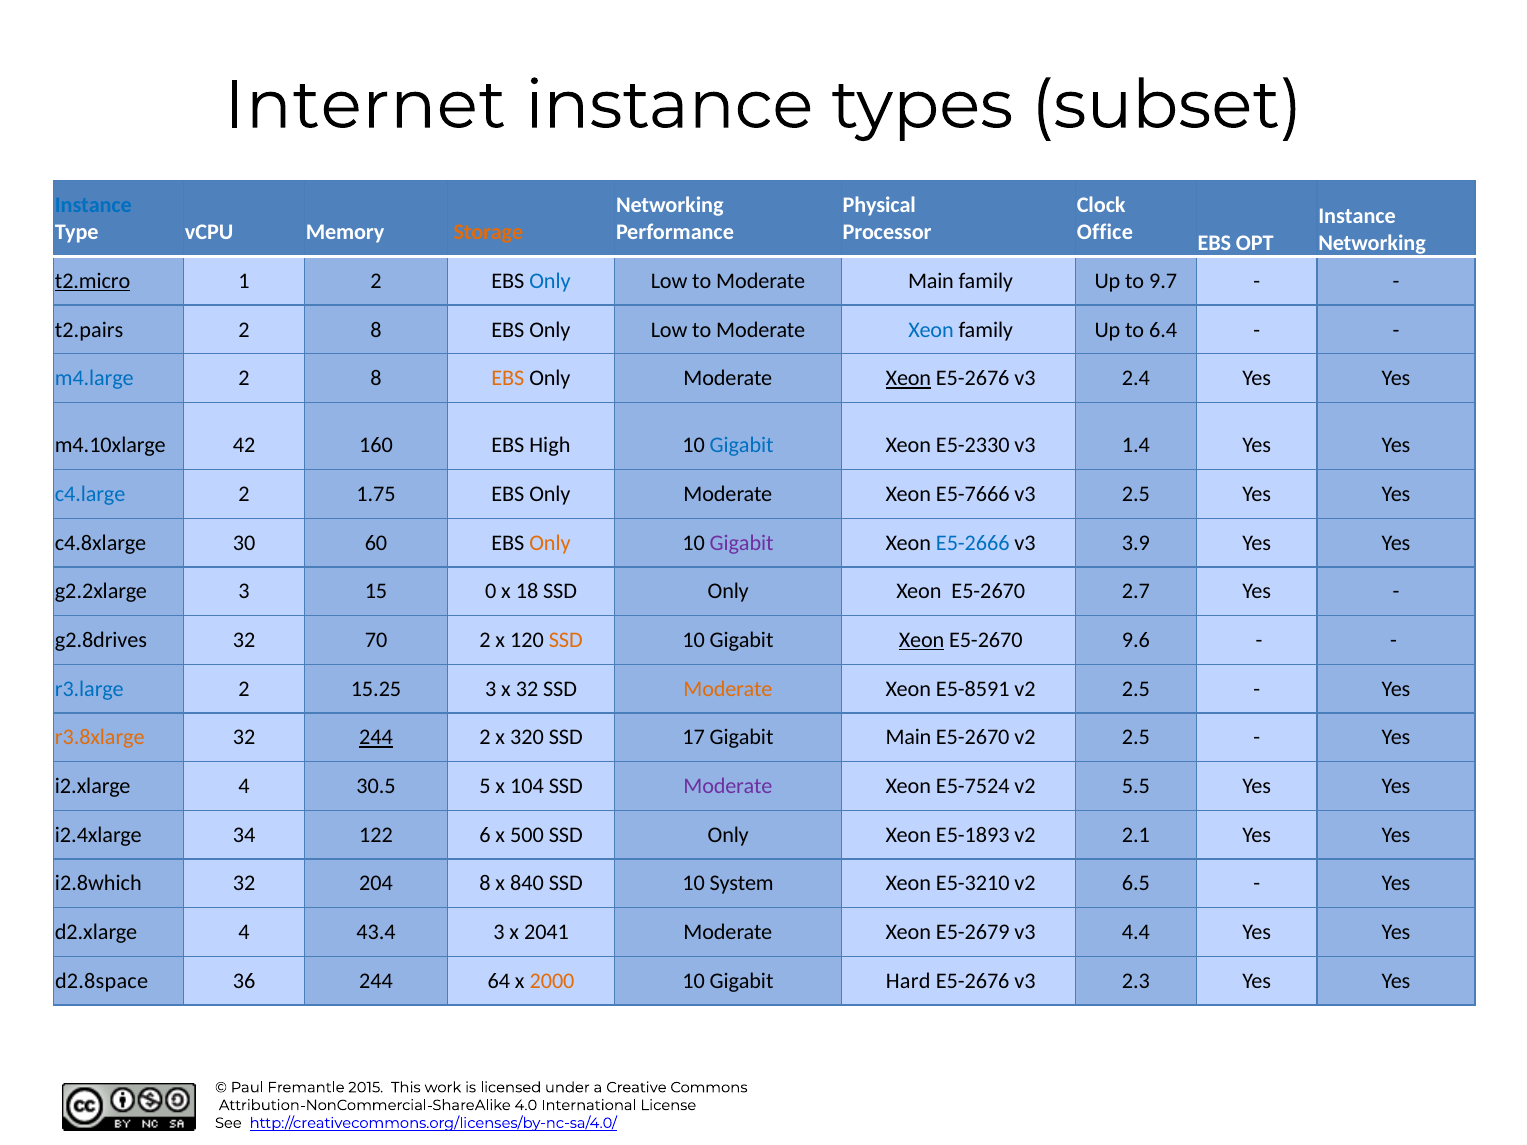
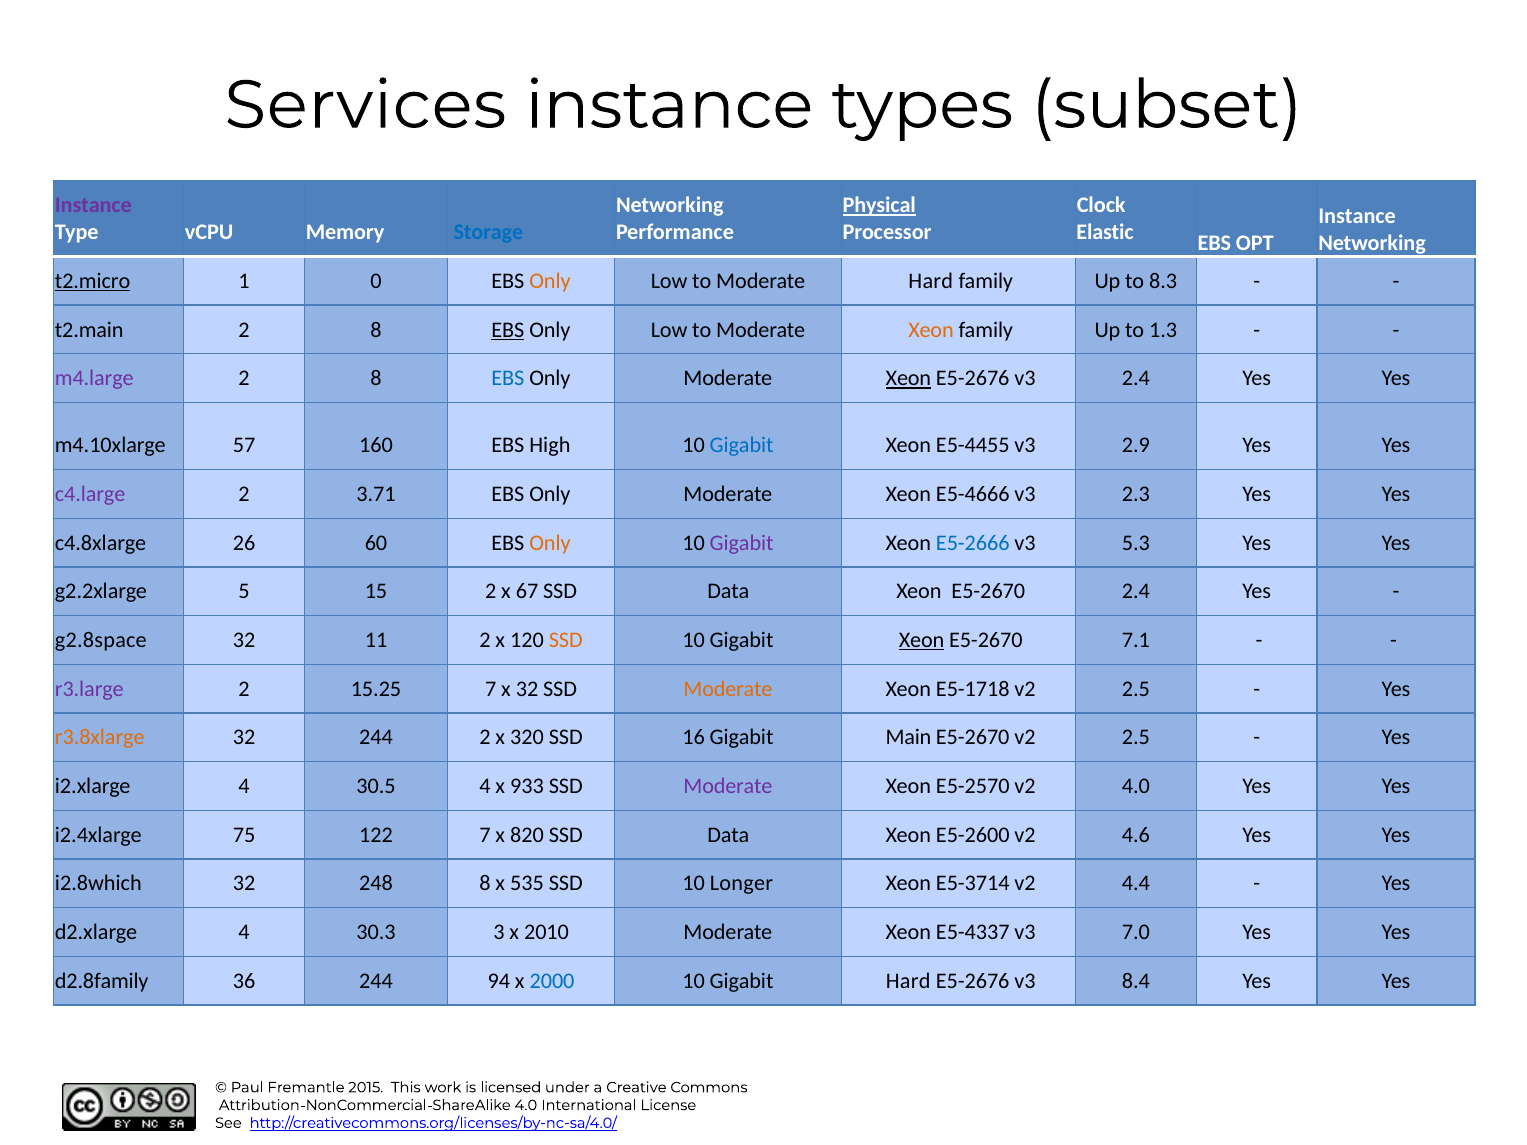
Internet: Internet -> Services
Instance at (93, 205) colour: blue -> purple
Physical underline: none -> present
Storage colour: orange -> blue
Office: Office -> Elastic
1 2: 2 -> 0
Only at (550, 281) colour: blue -> orange
Moderate Main: Main -> Hard
9.7: 9.7 -> 8.3
t2.pairs: t2.pairs -> t2.main
EBS at (508, 330) underline: none -> present
Xeon at (931, 330) colour: blue -> orange
6.4: 6.4 -> 1.3
m4.large colour: blue -> purple
EBS at (508, 378) colour: orange -> blue
42: 42 -> 57
E5-2330: E5-2330 -> E5-4455
1.4: 1.4 -> 2.9
c4.large colour: blue -> purple
1.75: 1.75 -> 3.71
E5-7666: E5-7666 -> E5-4666
v3 2.5: 2.5 -> 2.3
30: 30 -> 26
3.9: 3.9 -> 5.3
g2.2xlarge 3: 3 -> 5
15 0: 0 -> 2
18: 18 -> 67
Only at (728, 592): Only -> Data
E5-2670 2.7: 2.7 -> 2.4
g2.8drives: g2.8drives -> g2.8space
70: 70 -> 11
9.6: 9.6 -> 7.1
r3.large colour: blue -> purple
15.25 3: 3 -> 7
E5-8591: E5-8591 -> E5-1718
244 at (376, 738) underline: present -> none
17: 17 -> 16
30.5 5: 5 -> 4
104: 104 -> 933
E5-7524: E5-7524 -> E5-2570
v2 5.5: 5.5 -> 4.0
34: 34 -> 75
122 6: 6 -> 7
500: 500 -> 820
Only at (728, 835): Only -> Data
E5-1893: E5-1893 -> E5-2600
2.1: 2.1 -> 4.6
204: 204 -> 248
840: 840 -> 535
System: System -> Longer
E5-3210: E5-3210 -> E5-3714
6.5: 6.5 -> 4.4
43.4: 43.4 -> 30.3
2041: 2041 -> 2010
E5-2679: E5-2679 -> E5-4337
4.4: 4.4 -> 7.0
d2.8space: d2.8space -> d2.8family
64: 64 -> 94
2000 colour: orange -> blue
2.3: 2.3 -> 8.4
